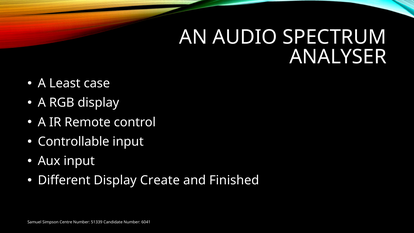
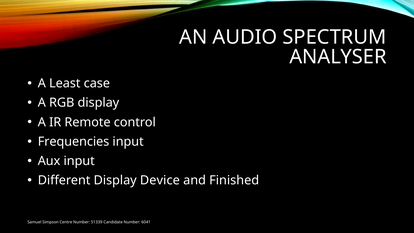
Controllable: Controllable -> Frequencies
Create: Create -> Device
